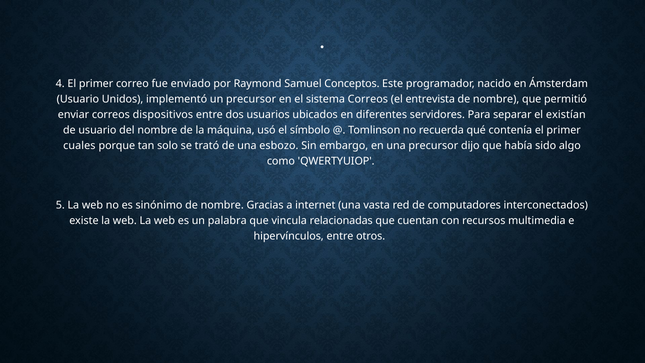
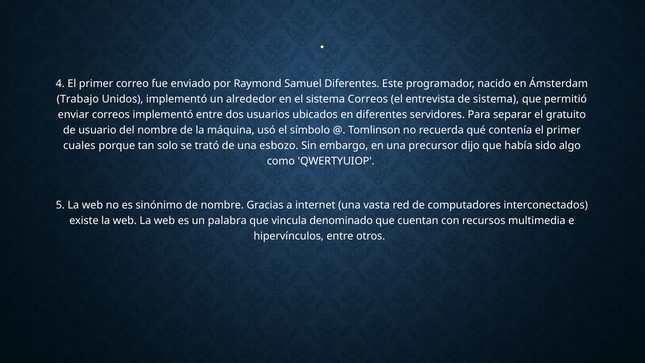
Samuel Conceptos: Conceptos -> Diferentes
Usuario at (78, 99): Usuario -> Trabajo
un precursor: precursor -> alrededor
nombre at (496, 99): nombre -> sistema
correos dispositivos: dispositivos -> implementó
existían: existían -> gratuito
relacionadas: relacionadas -> denominado
